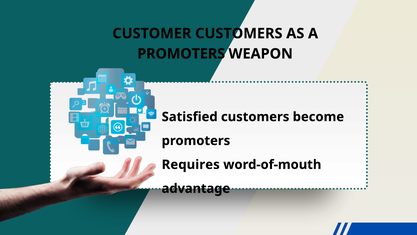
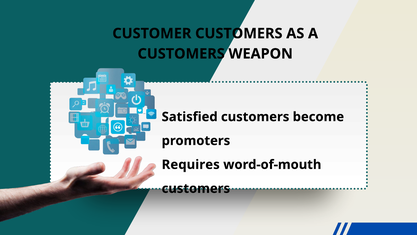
PROMOTERS at (181, 54): PROMOTERS -> CUSTOMERS
advantage at (196, 188): advantage -> customers
